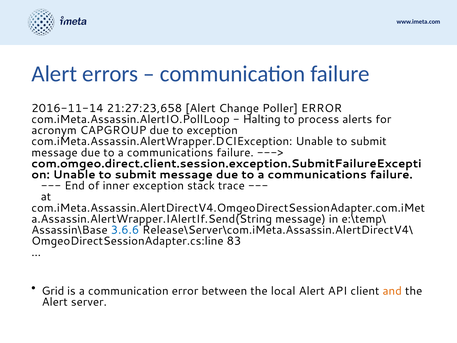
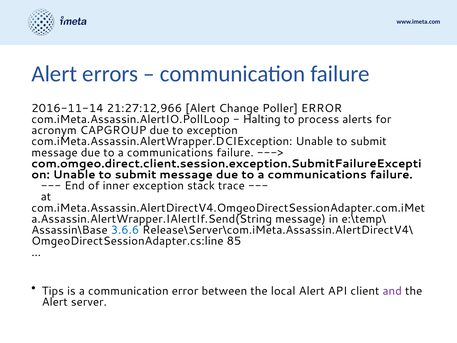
21:27:23,658: 21:27:23,658 -> 21:27:12,966
83: 83 -> 85
Grid: Grid -> Tips
and colour: orange -> purple
